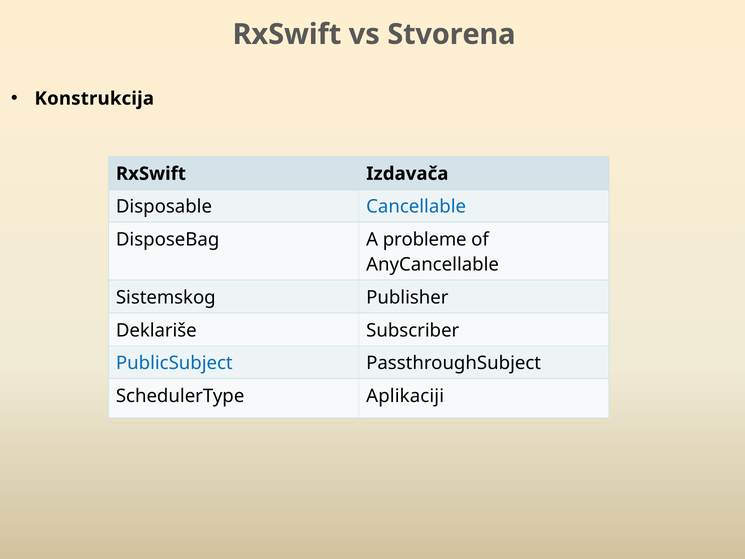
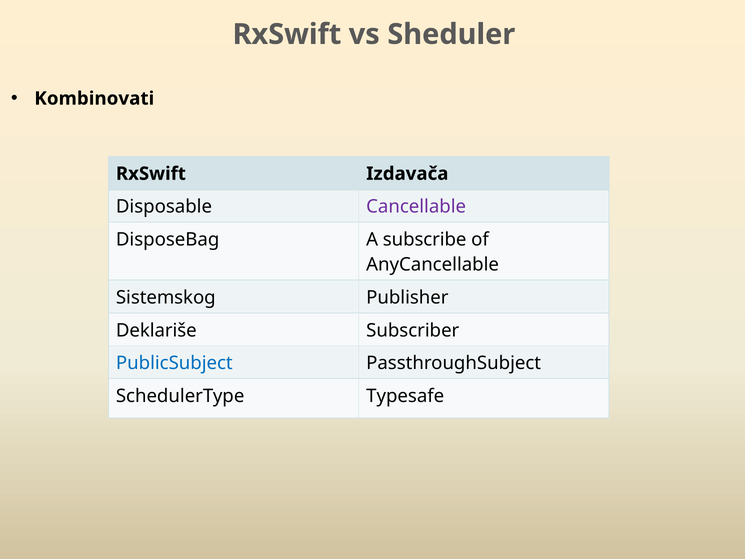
Stvorena: Stvorena -> Sheduler
Konstrukcija: Konstrukcija -> Kombinovati
Cancellable colour: blue -> purple
probleme: probleme -> subscribe
Aplikaciji: Aplikaciji -> Typesafe
